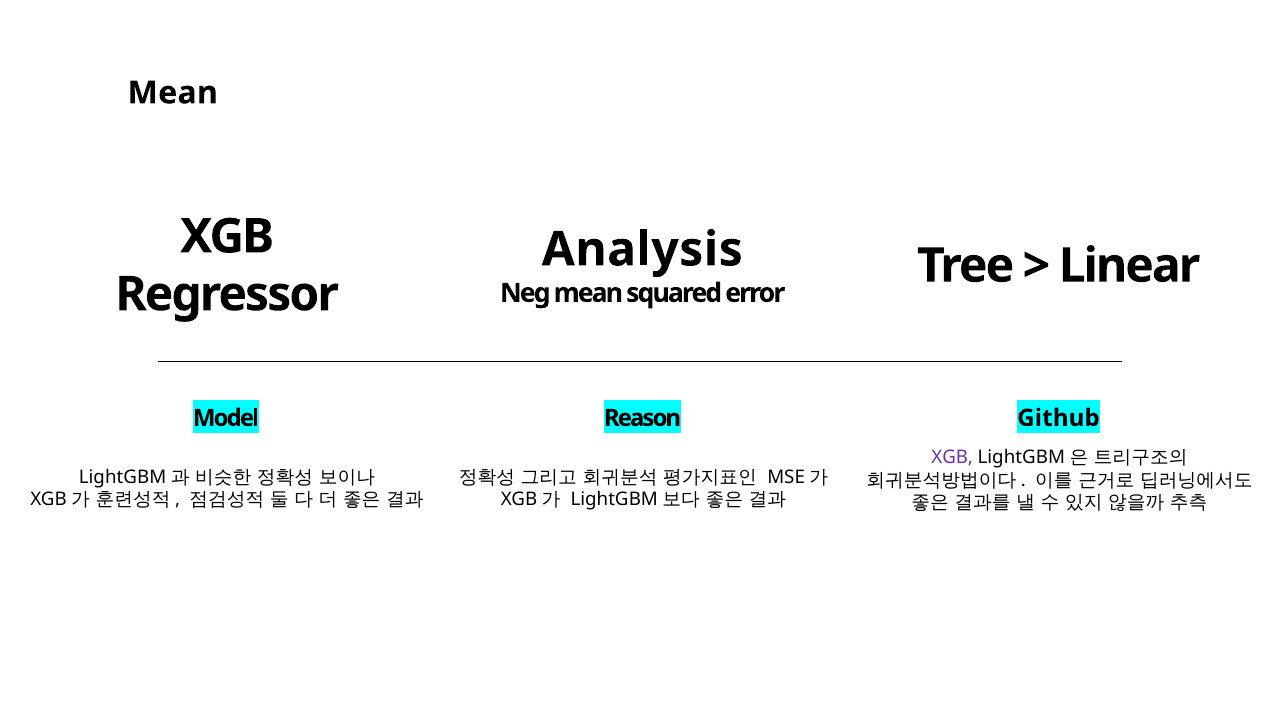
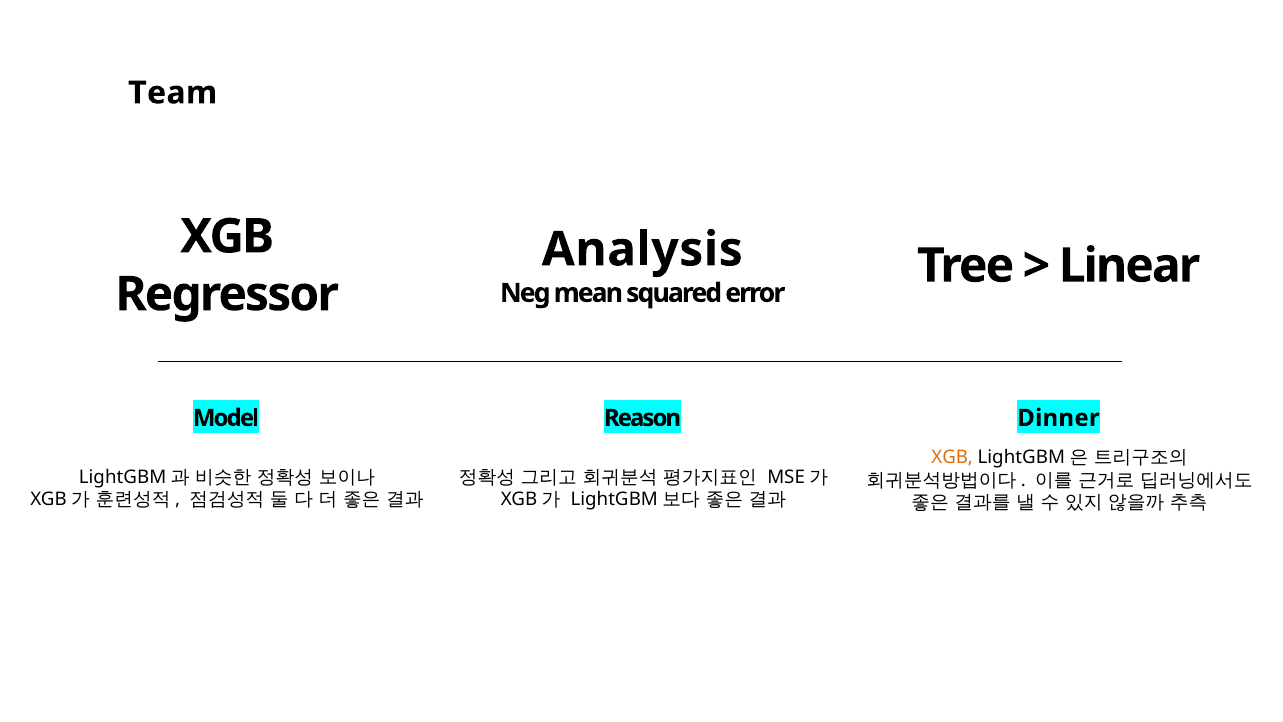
Mean at (173, 93): Mean -> Team
Github: Github -> Dinner
XGB at (952, 457) colour: purple -> orange
